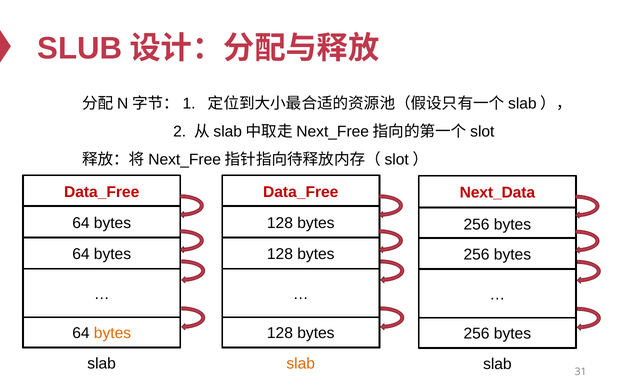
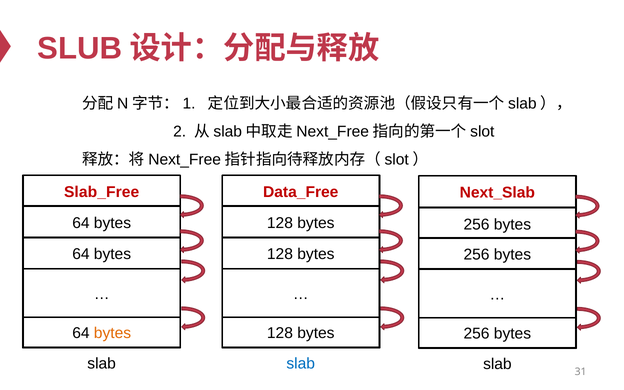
Data_Free at (102, 192): Data_Free -> Slab_Free
Next_Data: Next_Data -> Next_Slab
slab at (301, 364) colour: orange -> blue
